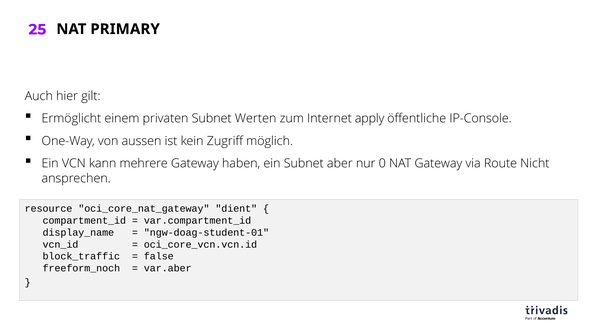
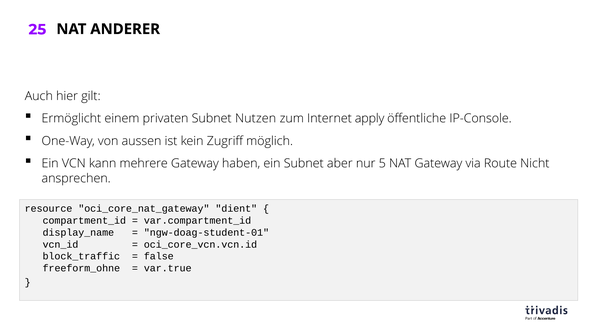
PRIMARY: PRIMARY -> ANDERER
Werten: Werten -> Nutzen
0: 0 -> 5
freeform_noch: freeform_noch -> freeform_ohne
var.aber: var.aber -> var.true
